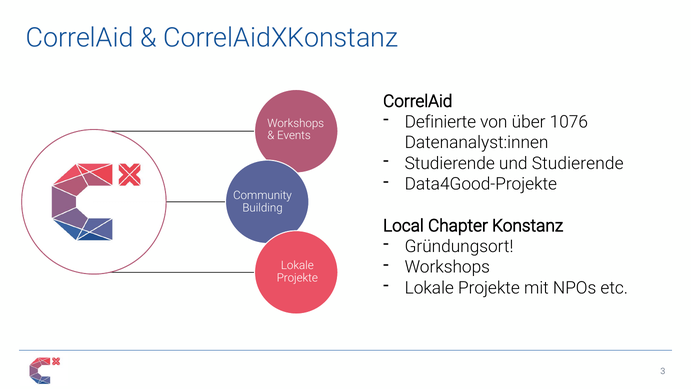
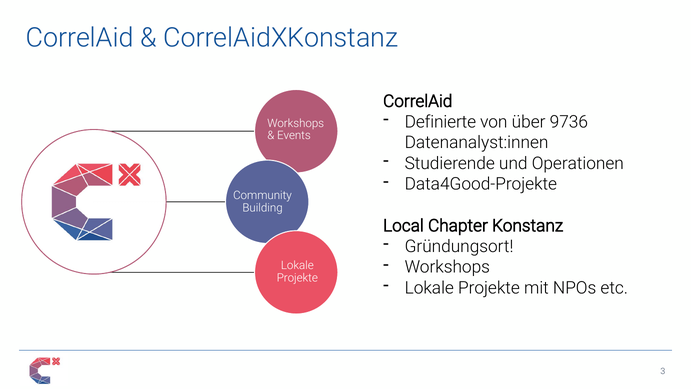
1076: 1076 -> 9736
und Studierende: Studierende -> Operationen
